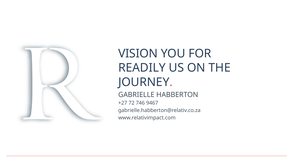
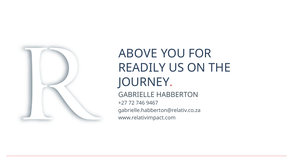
VISION: VISION -> ABOVE
